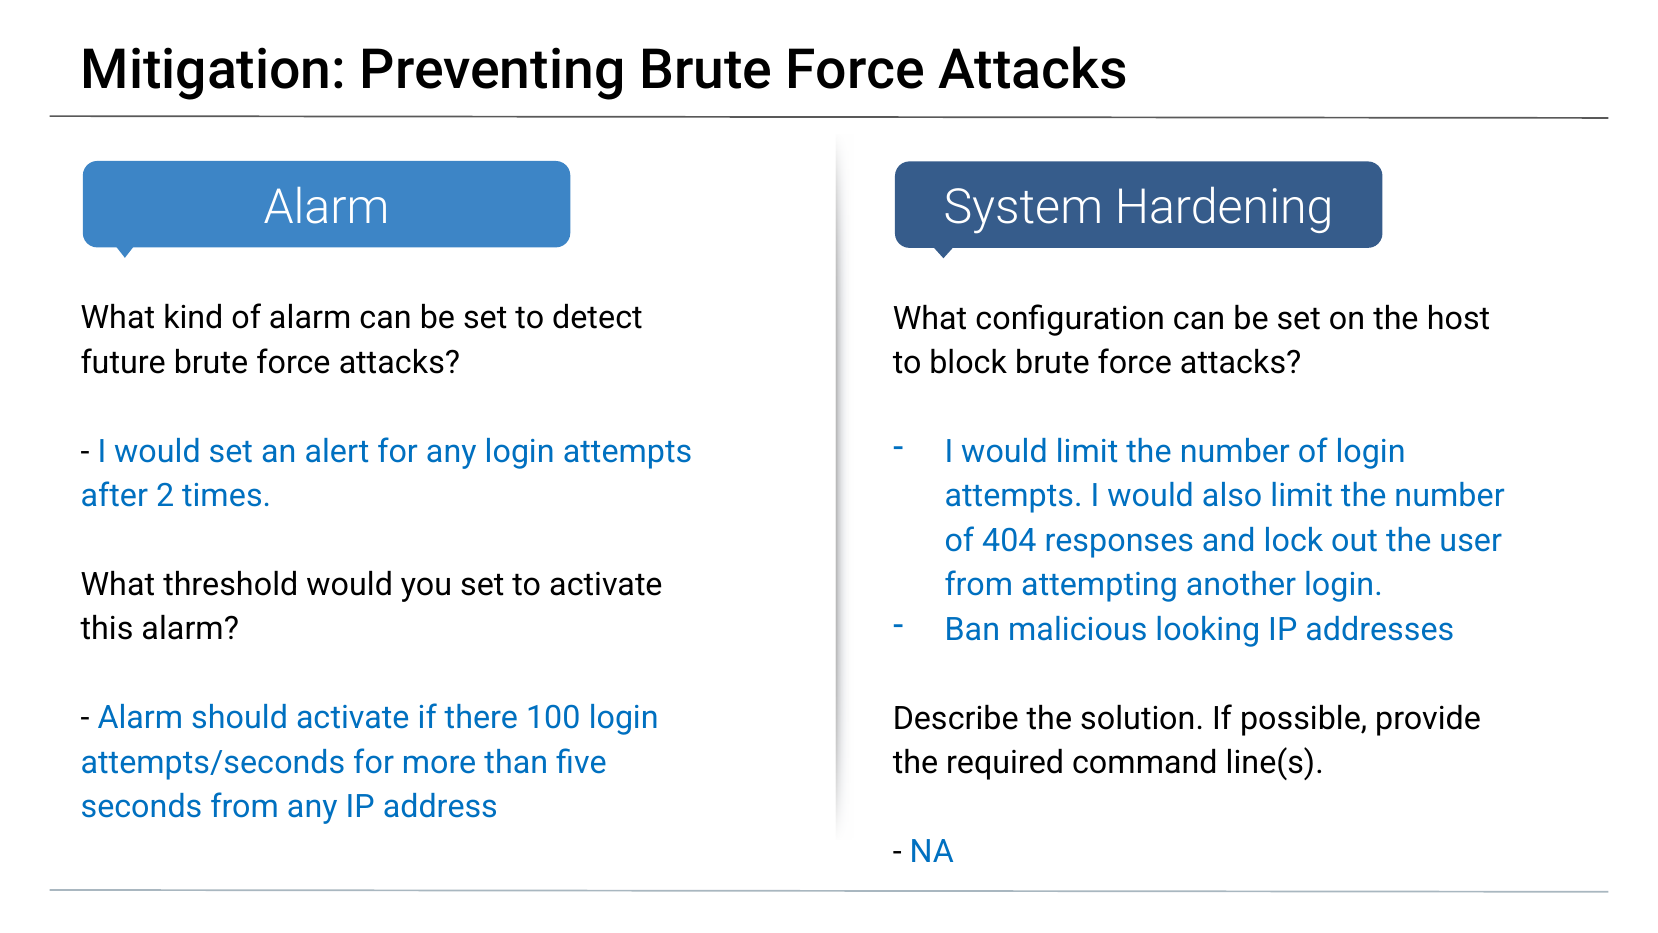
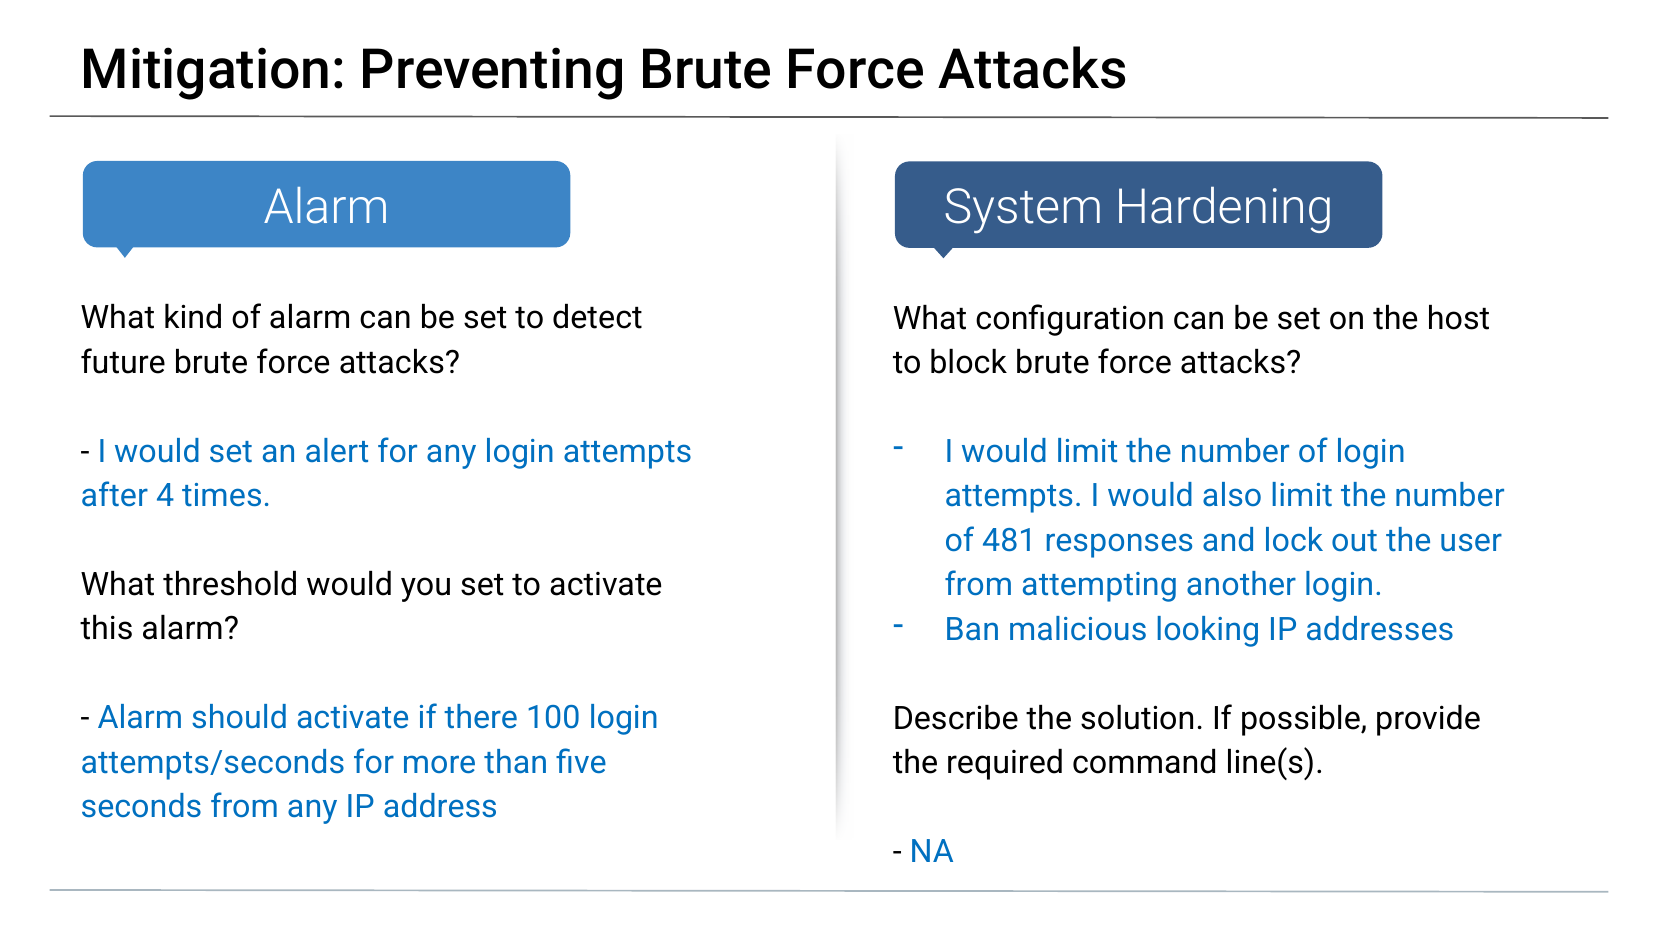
2: 2 -> 4
404: 404 -> 481
